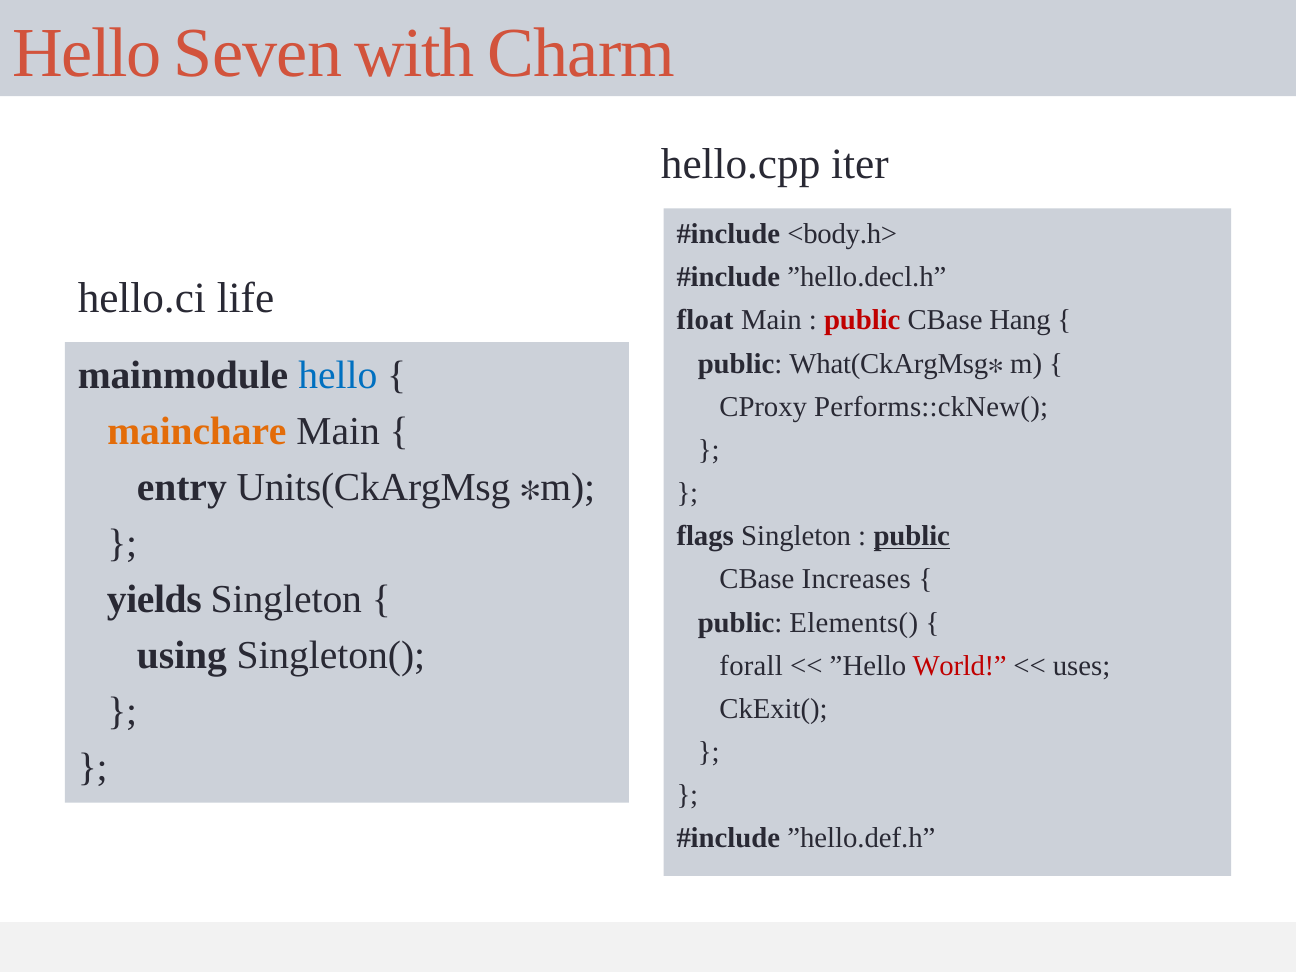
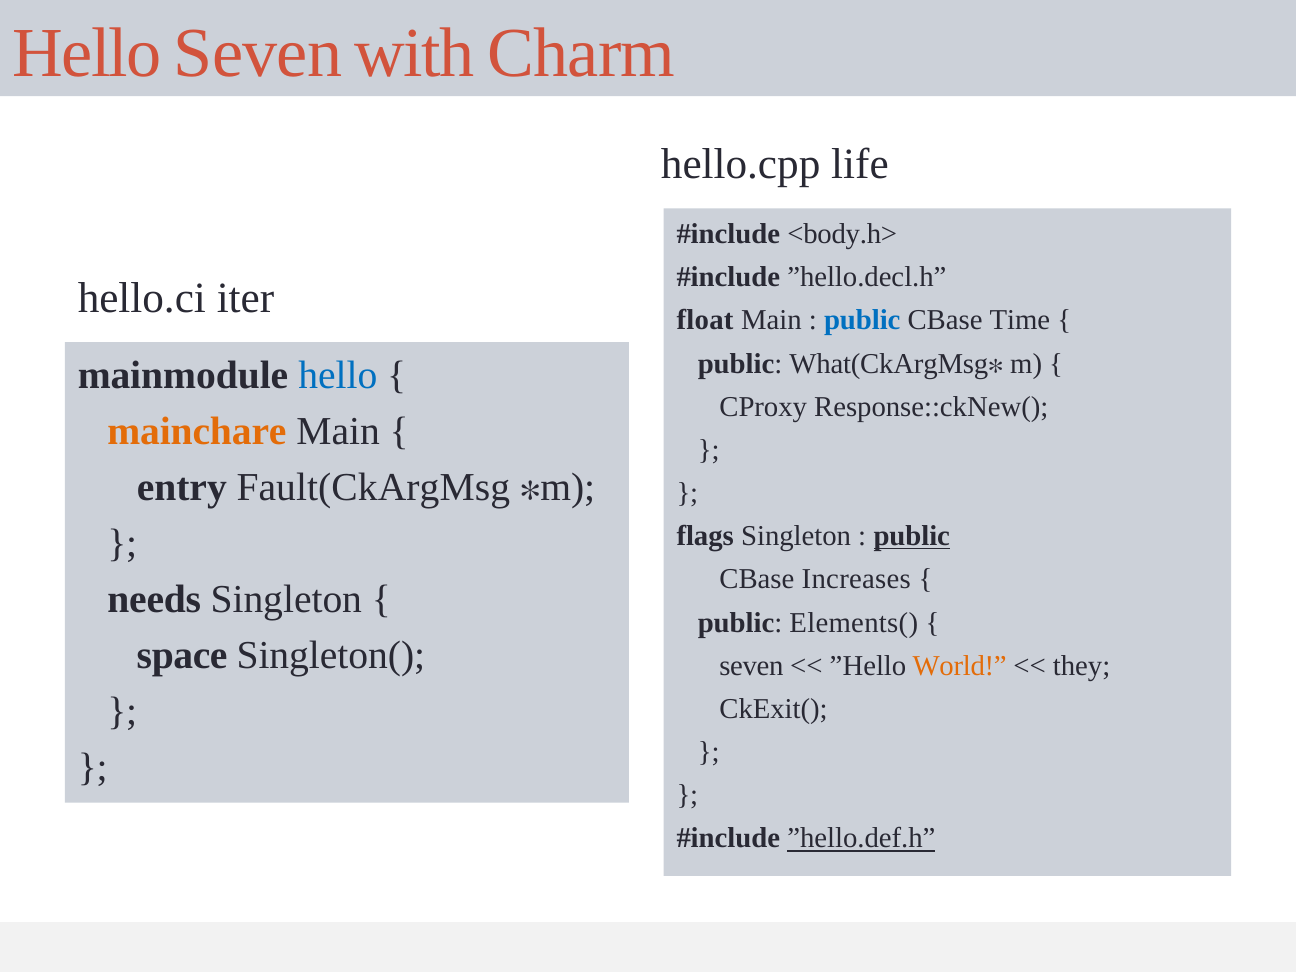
iter: iter -> life
life: life -> iter
public at (862, 320) colour: red -> blue
Hang: Hang -> Time
Performs::ckNew(: Performs::ckNew( -> Response::ckNew(
Units(CkArgMsg: Units(CkArgMsg -> Fault(CkArgMsg
yields: yields -> needs
using: using -> space
forall at (751, 666): forall -> seven
World colour: red -> orange
uses: uses -> they
”hello.def.h underline: none -> present
